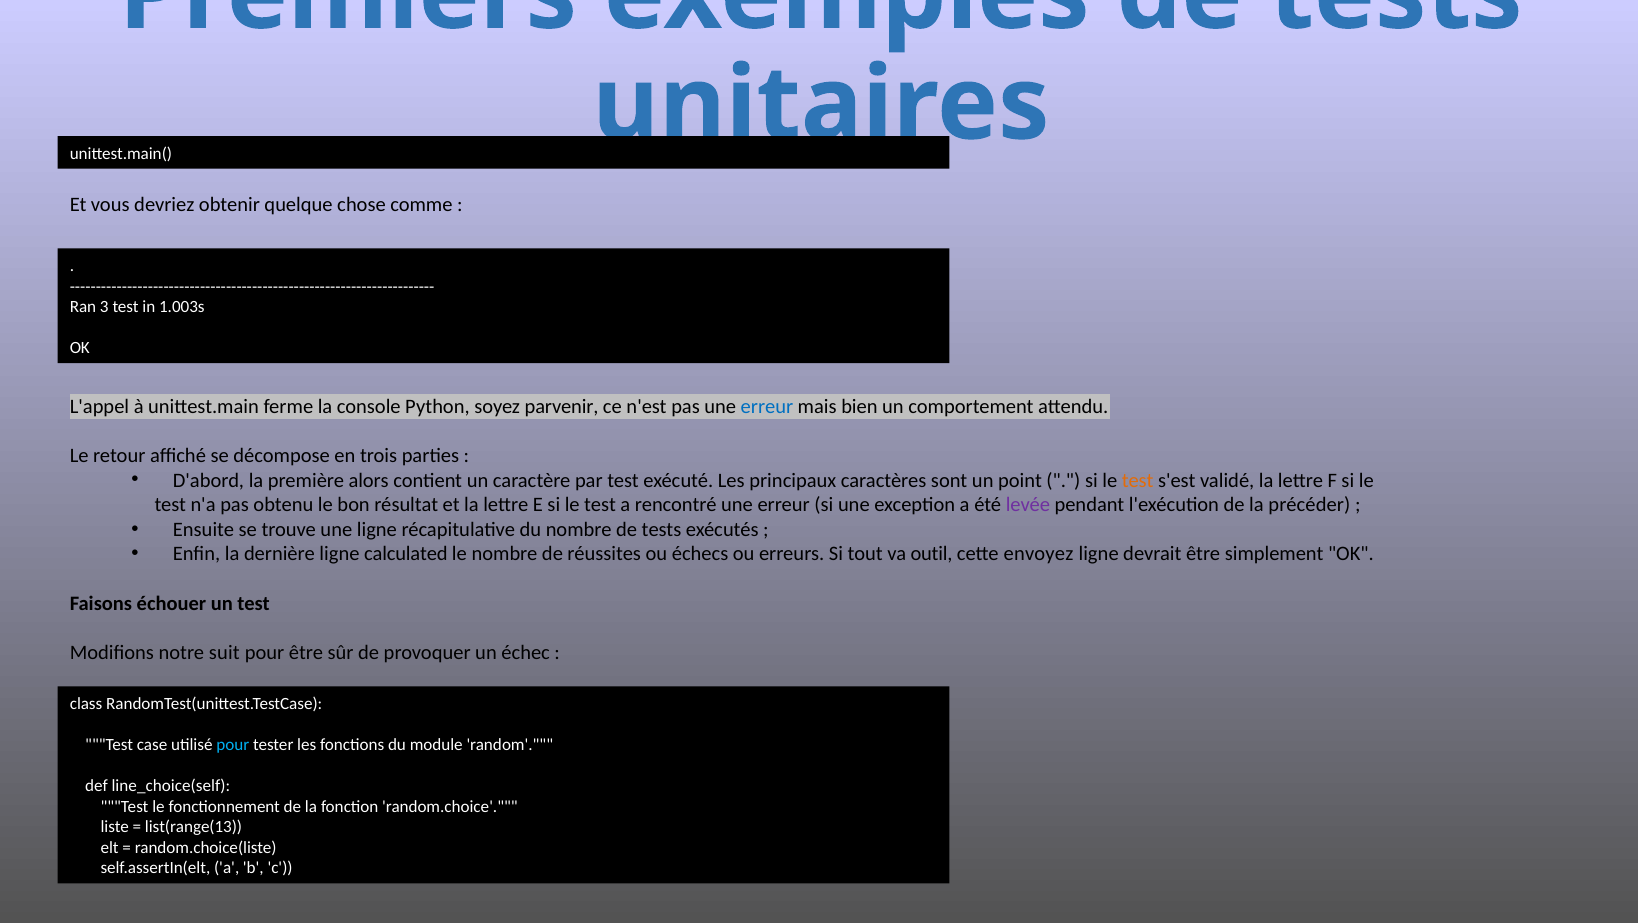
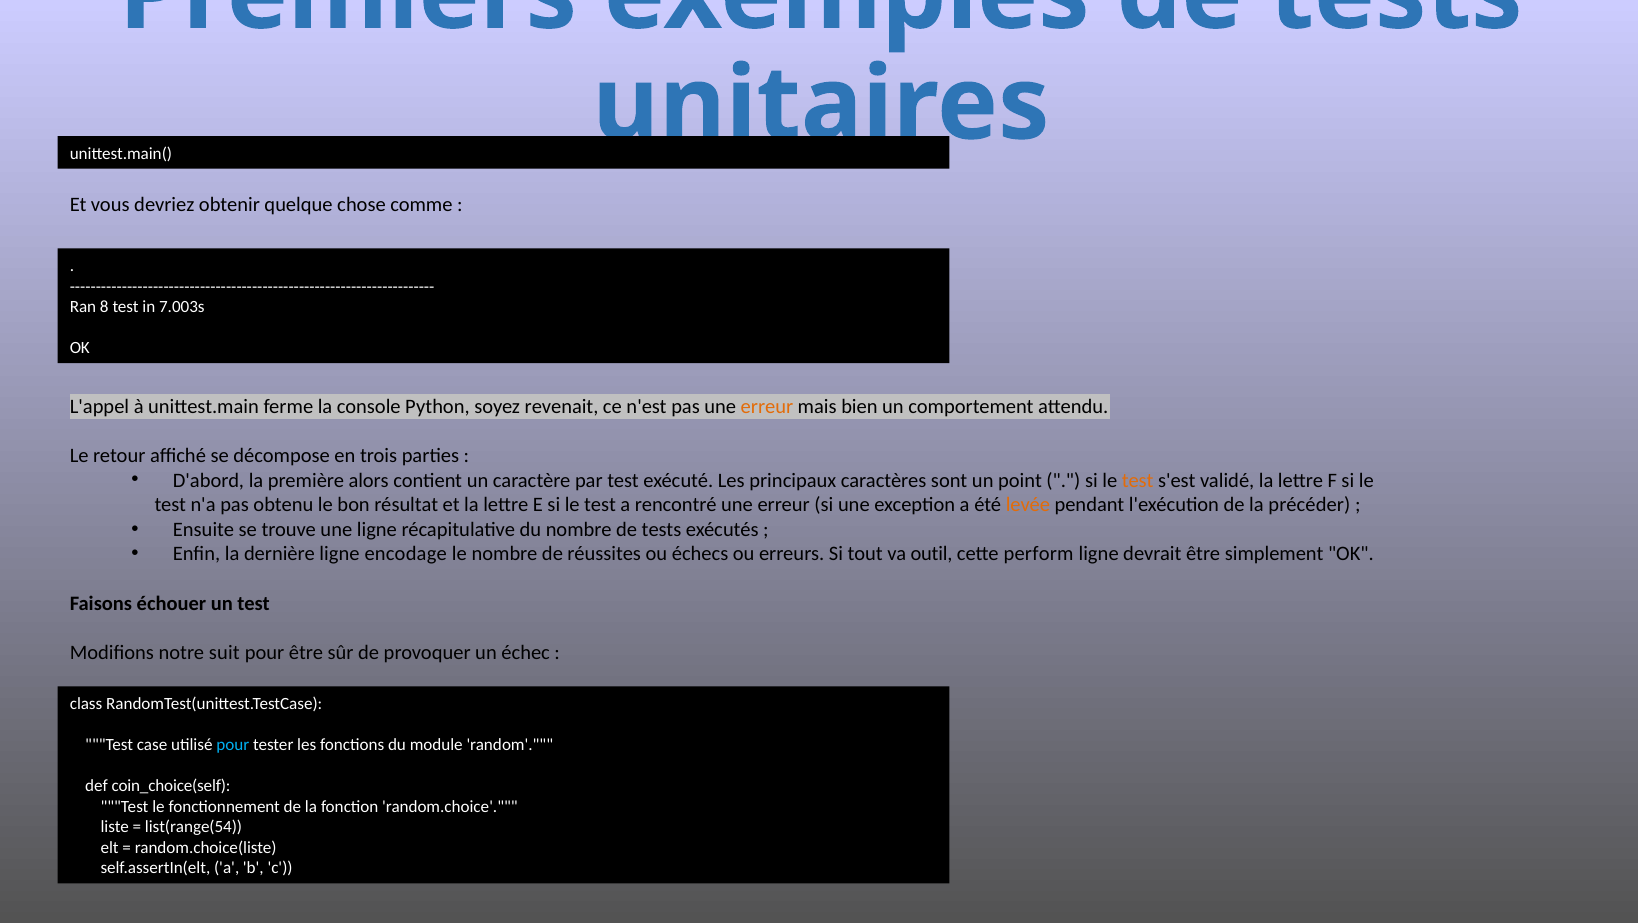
3: 3 -> 8
1.003s: 1.003s -> 7.003s
parvenir: parvenir -> revenait
erreur at (767, 407) colour: blue -> orange
levée colour: purple -> orange
calculated: calculated -> encodage
envoyez: envoyez -> perform
line_choice(self: line_choice(self -> coin_choice(self
list(range(13: list(range(13 -> list(range(54
